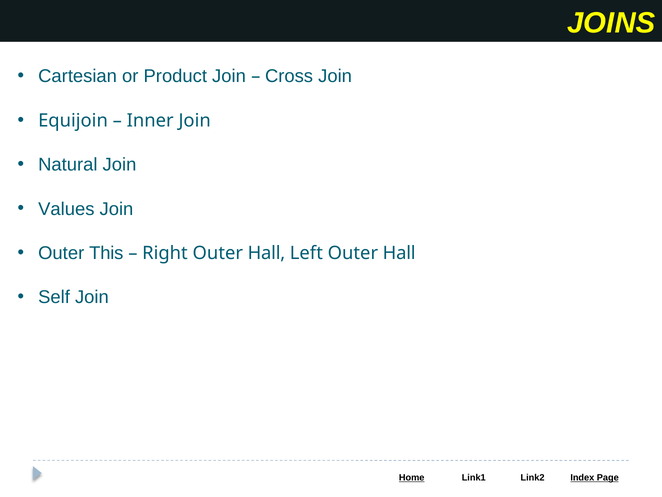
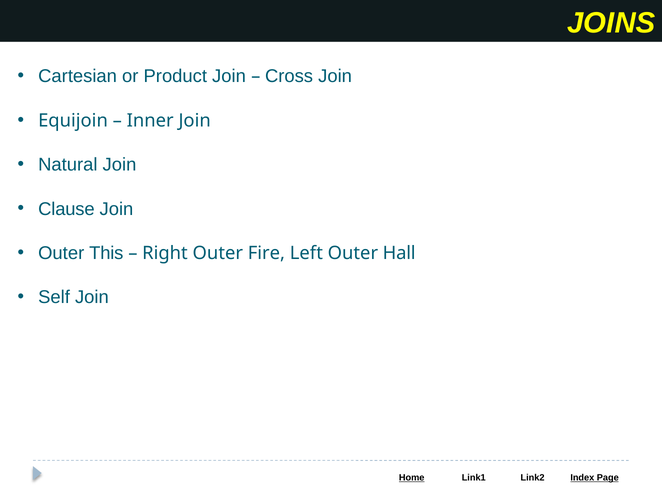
Values: Values -> Clause
Right Outer Hall: Hall -> Fire
